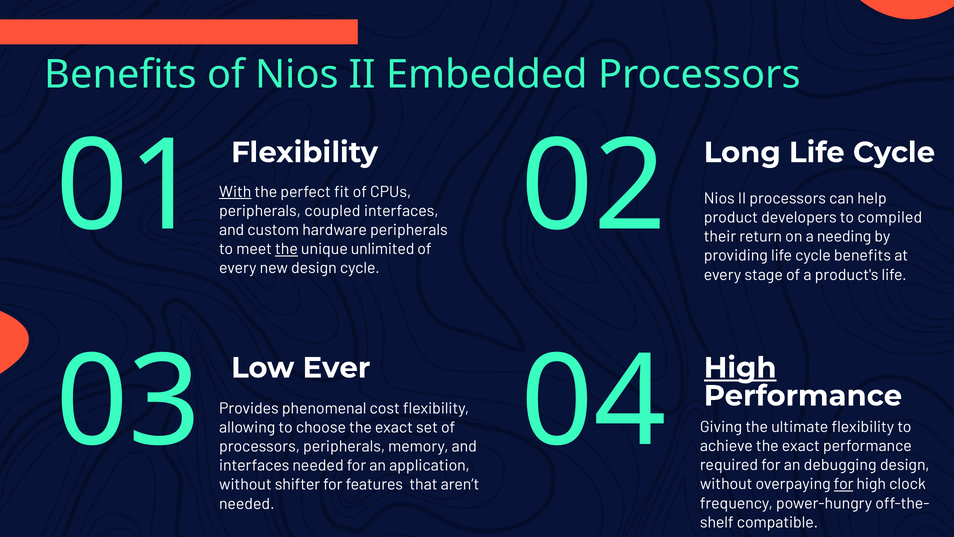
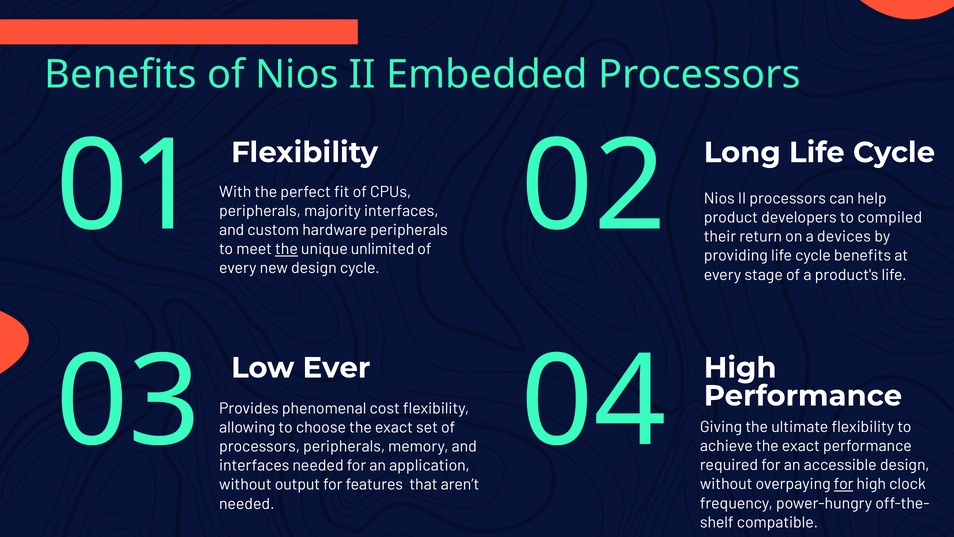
With underline: present -> none
coupled: coupled -> majority
needing: needing -> devices
High at (740, 368) underline: present -> none
debugging: debugging -> accessible
shifter: shifter -> output
